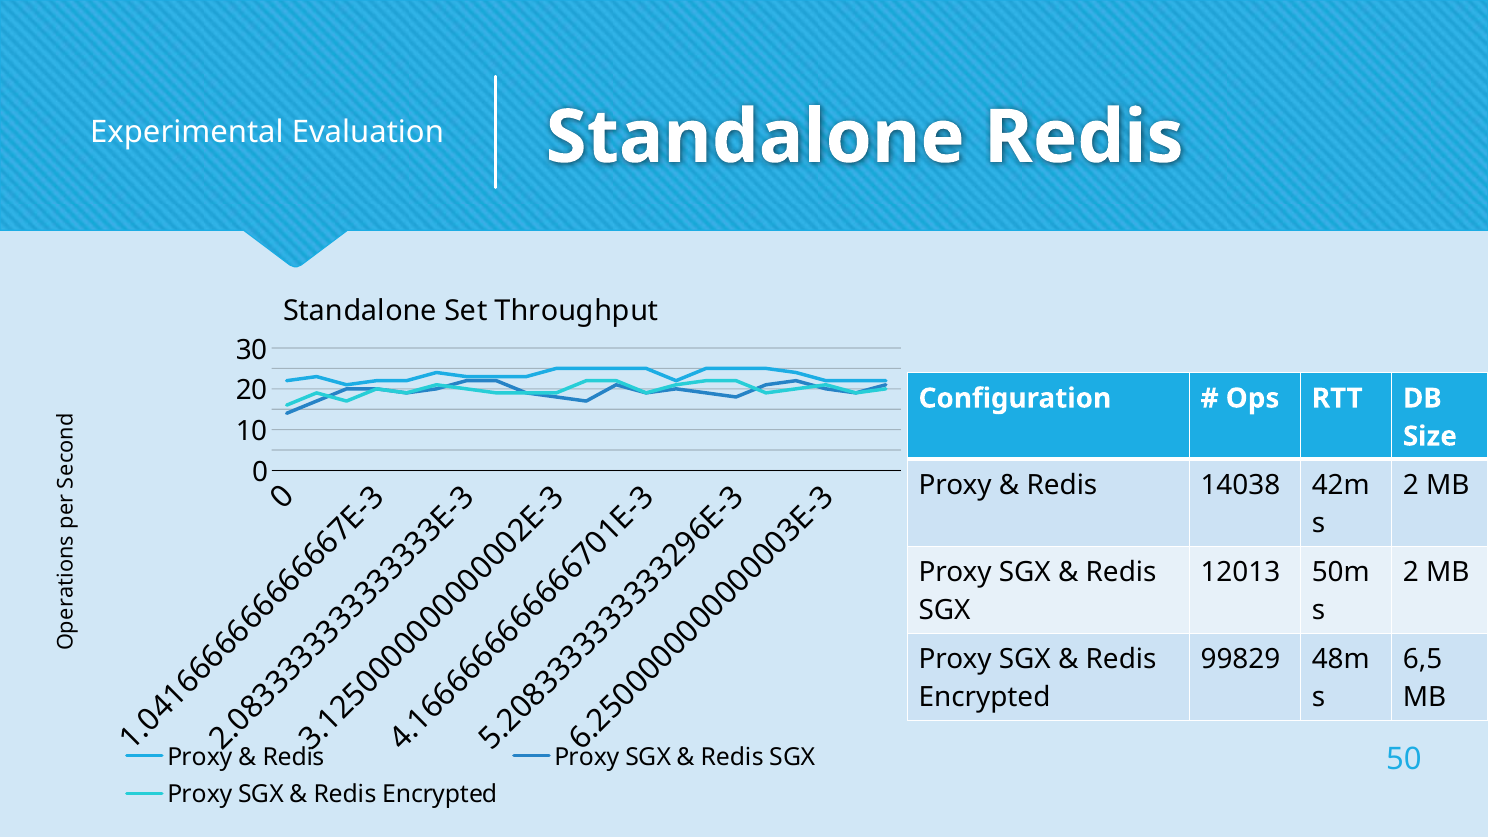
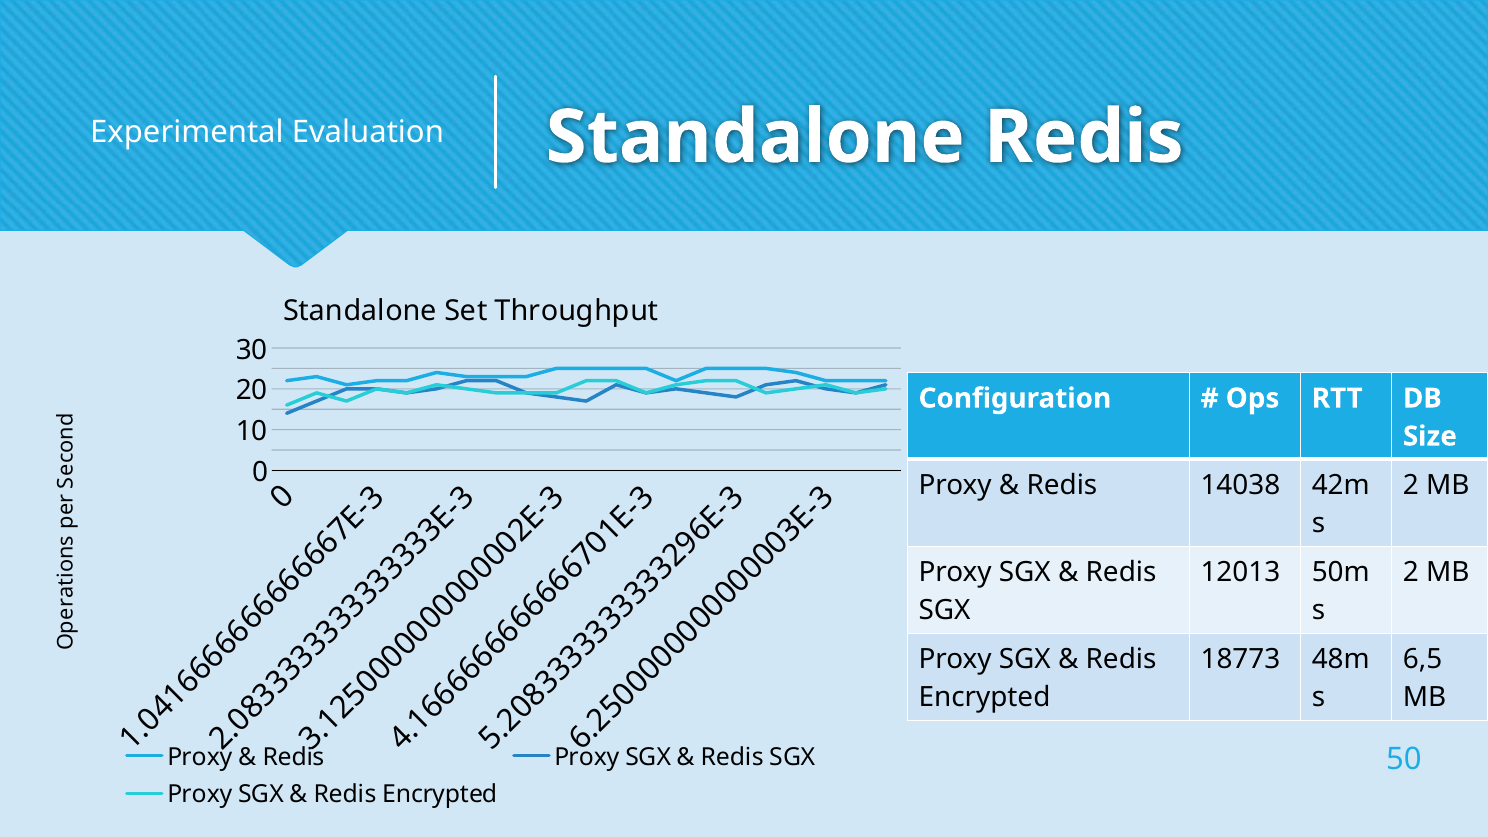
99829: 99829 -> 18773
